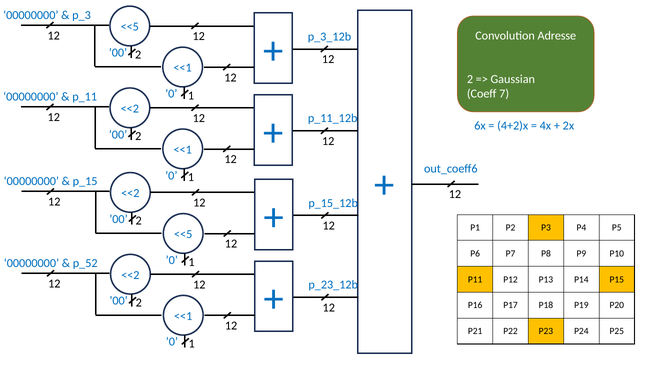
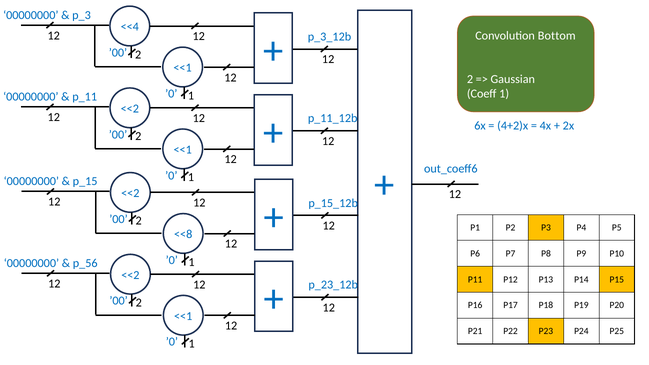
<<5 at (130, 27): <<5 -> <<4
Adresse: Adresse -> Bottom
Coeff 7: 7 -> 1
<<5 at (183, 234): <<5 -> <<8
p_52: p_52 -> p_56
